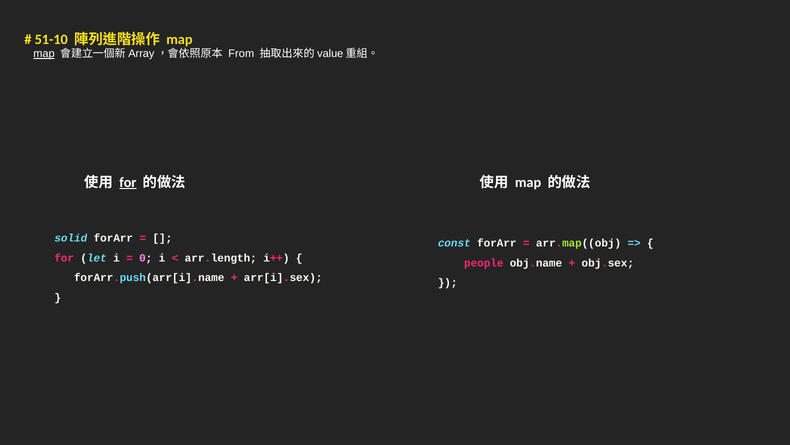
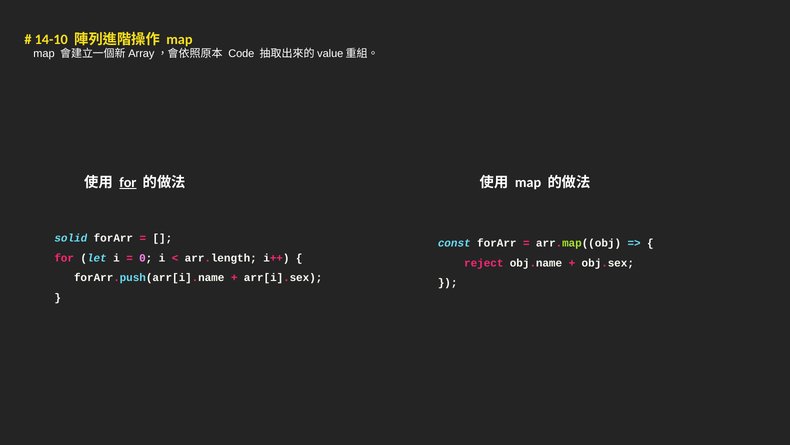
51-10: 51-10 -> 14-10
map at (44, 54) underline: present -> none
From: From -> Code
people: people -> reject
